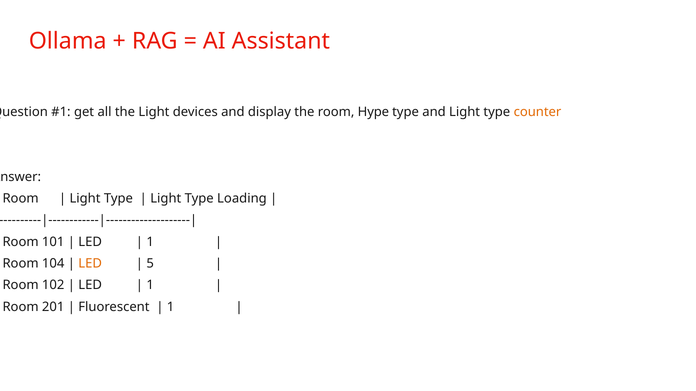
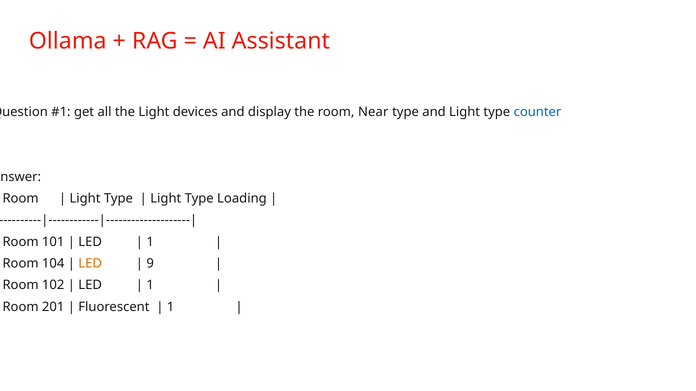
Hype: Hype -> Near
counter colour: orange -> blue
5: 5 -> 9
